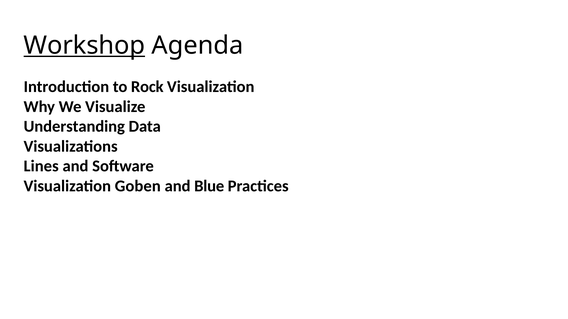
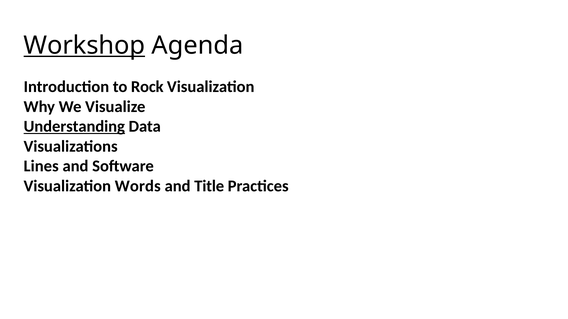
Understanding underline: none -> present
Goben: Goben -> Words
Blue: Blue -> Title
